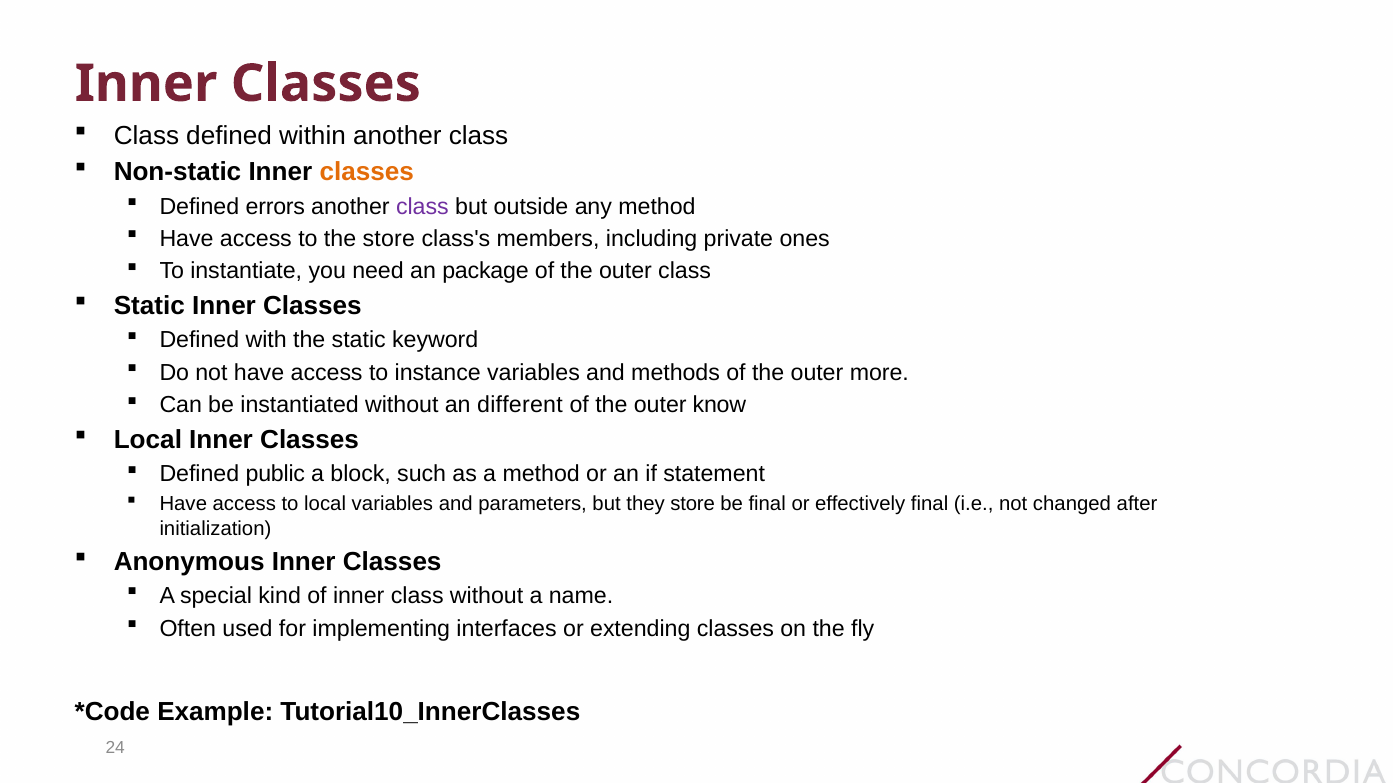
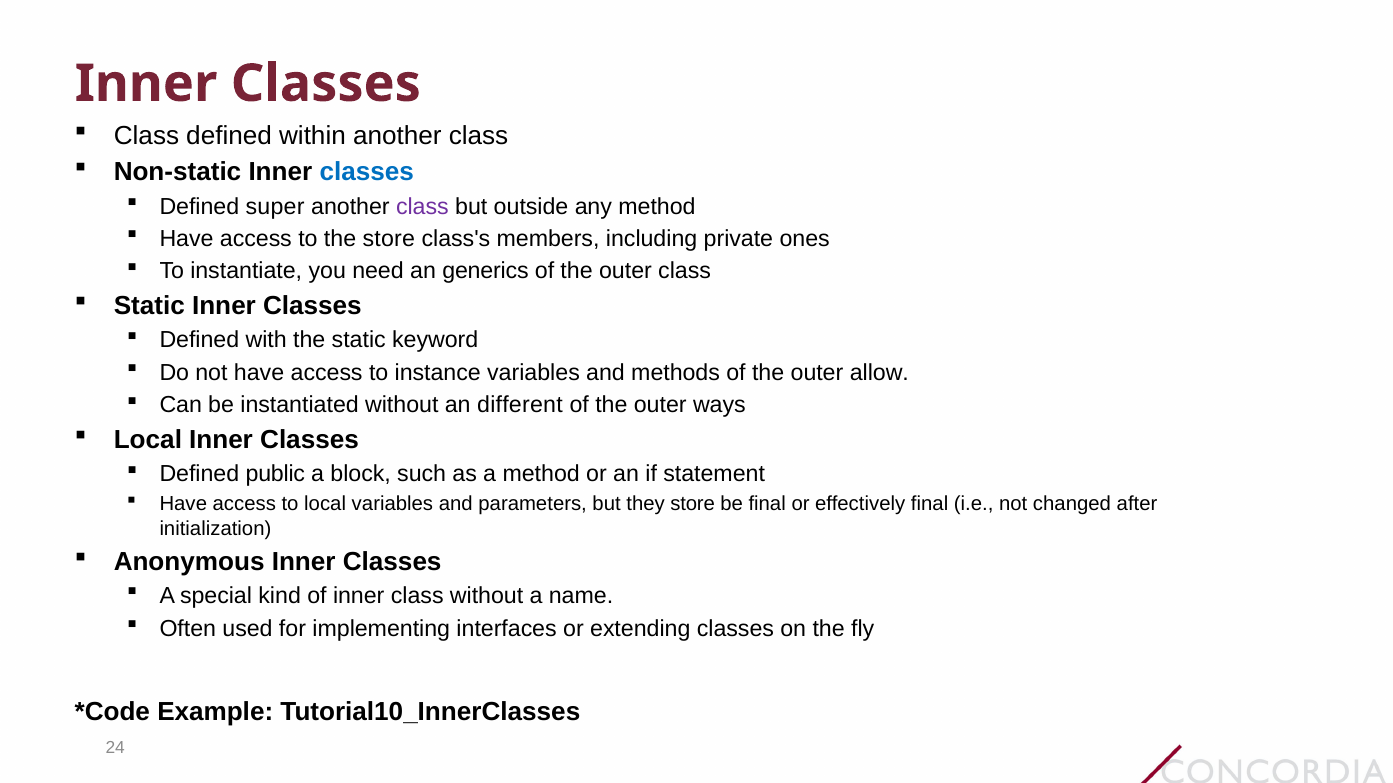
classes at (367, 172) colour: orange -> blue
errors: errors -> super
package: package -> generics
more: more -> allow
know: know -> ways
